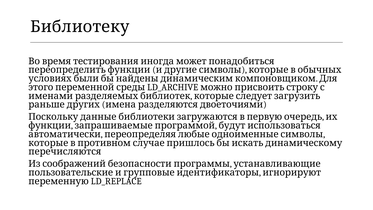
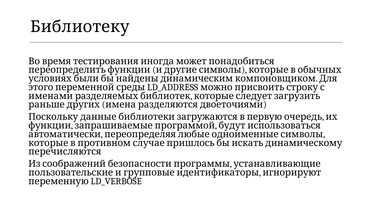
LD_ARCHIVE: LD_ARCHIVE -> LD_ADDRESS
LD_REPLACE: LD_REPLACE -> LD_VERBOSE
